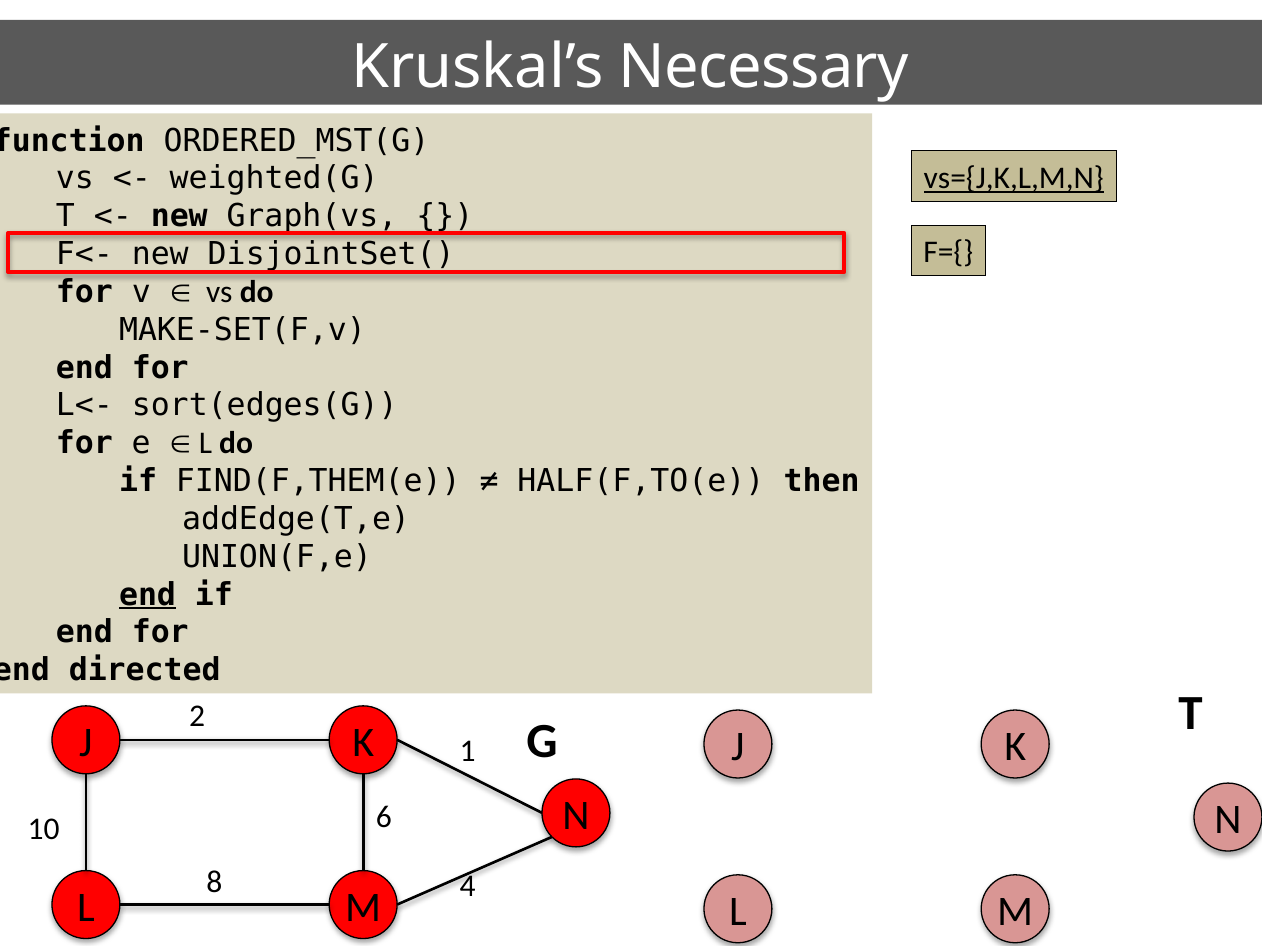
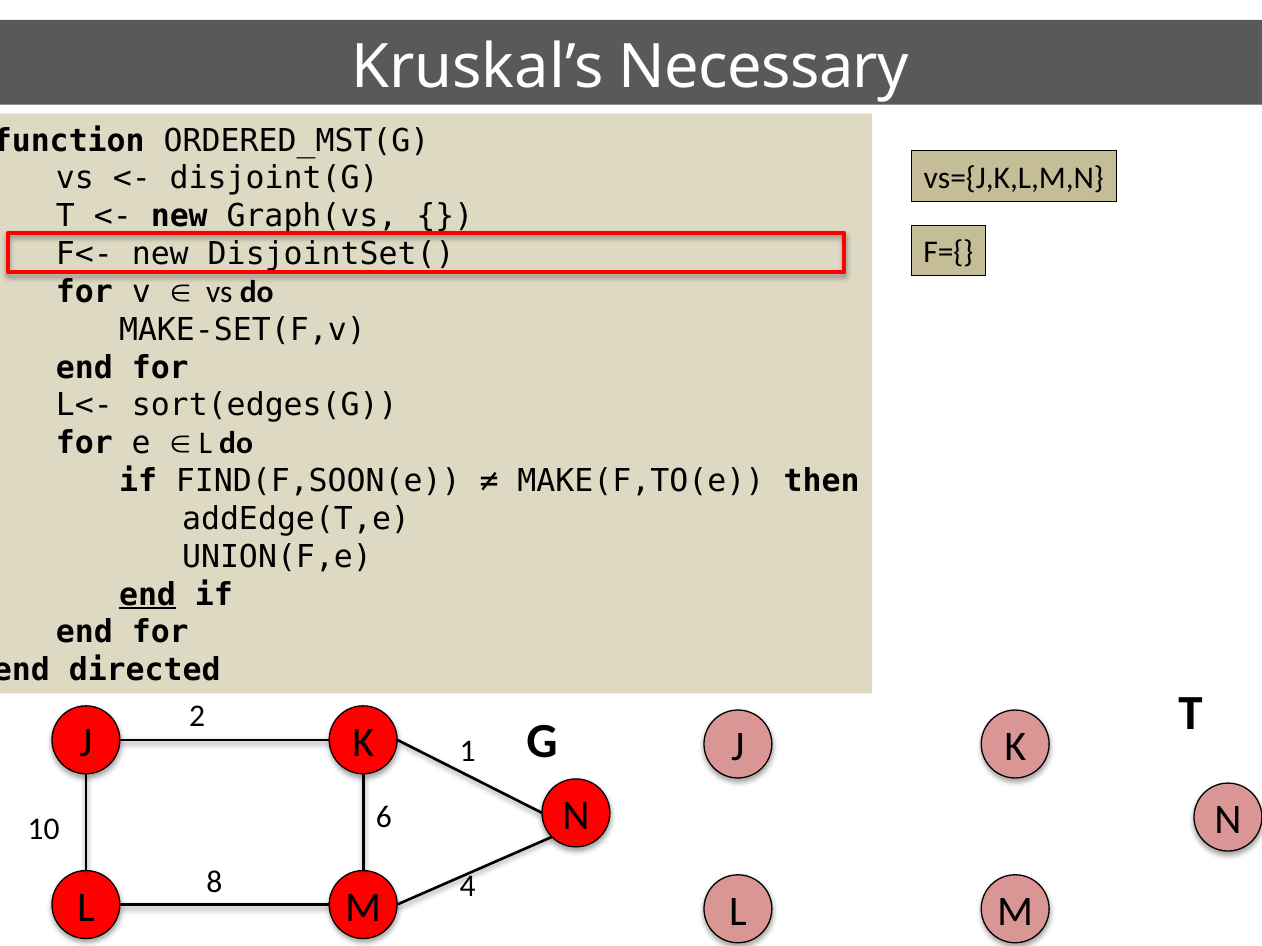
weighted(G: weighted(G -> disjoint(G
vs={J,K,L,M,N underline: present -> none
FIND(F,THEM(e: FIND(F,THEM(e -> FIND(F,SOON(e
HALF(F,TO(e: HALF(F,TO(e -> MAKE(F,TO(e
